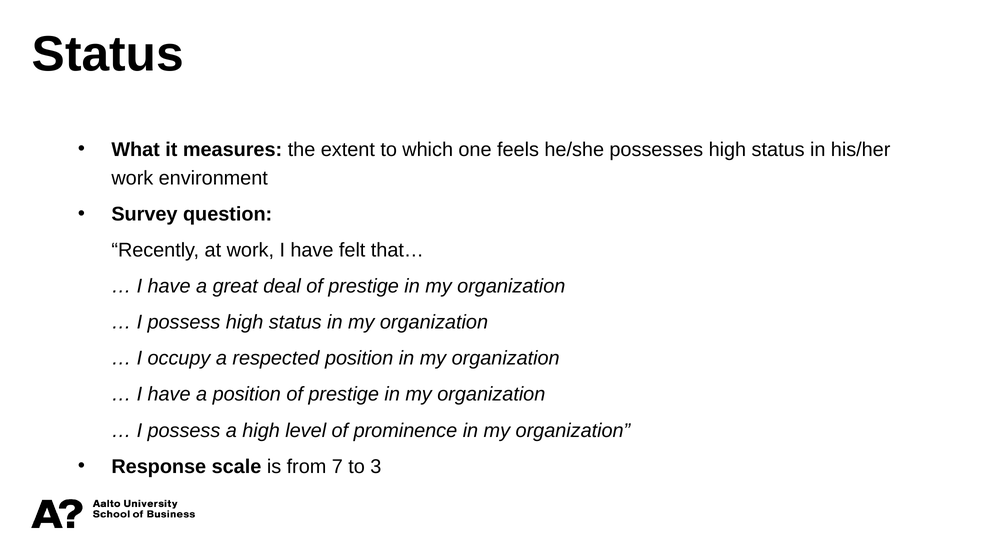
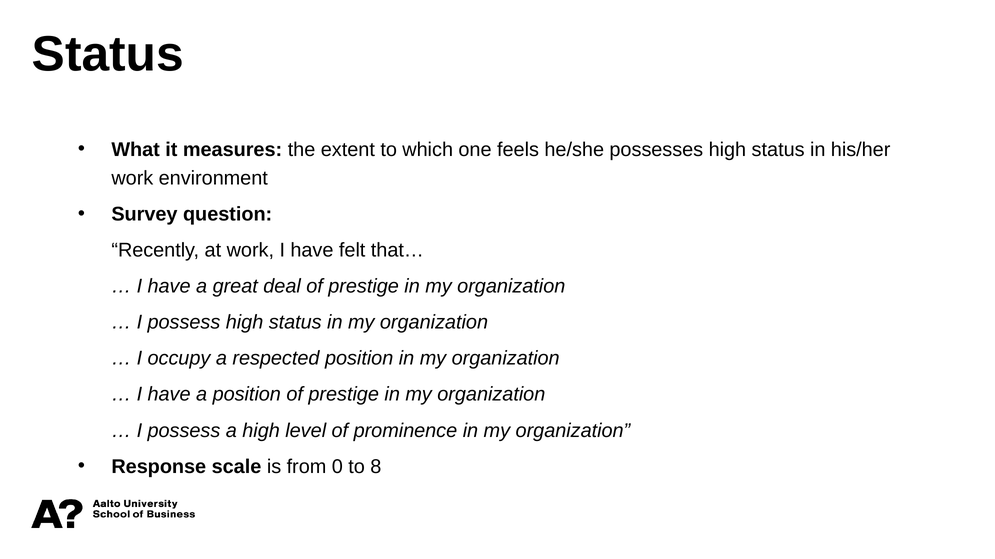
7: 7 -> 0
3: 3 -> 8
